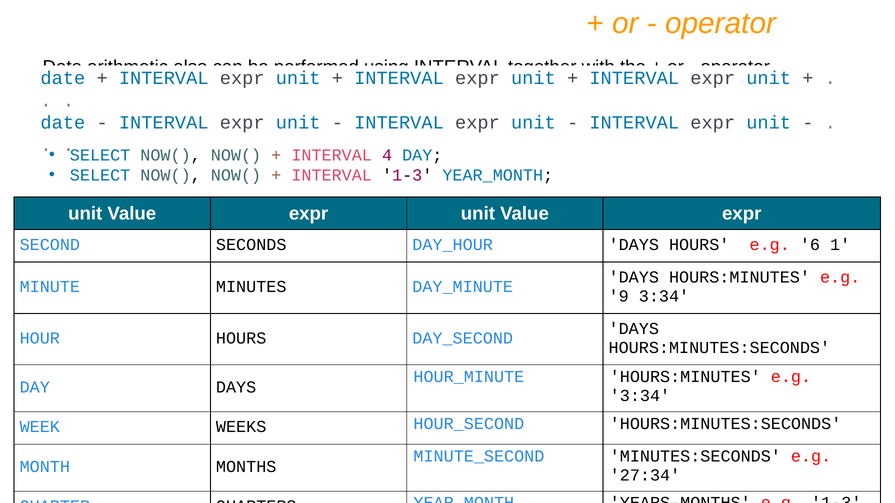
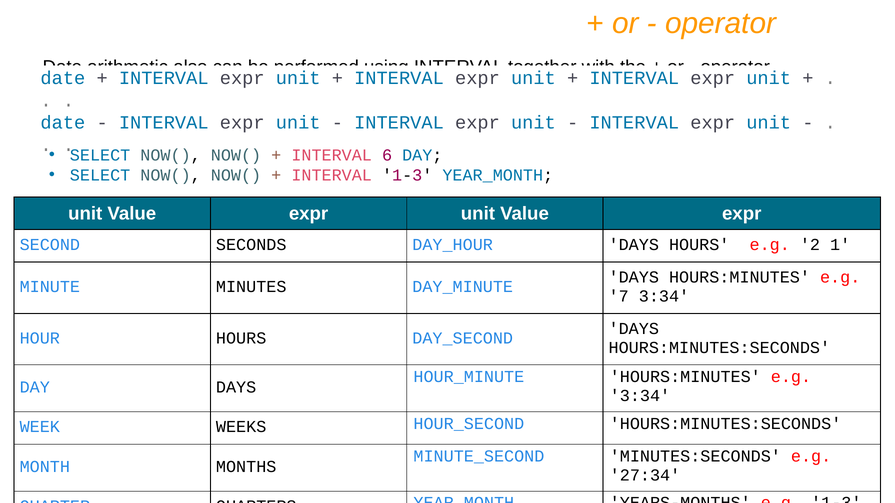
4: 4 -> 6
6: 6 -> 2
9: 9 -> 7
